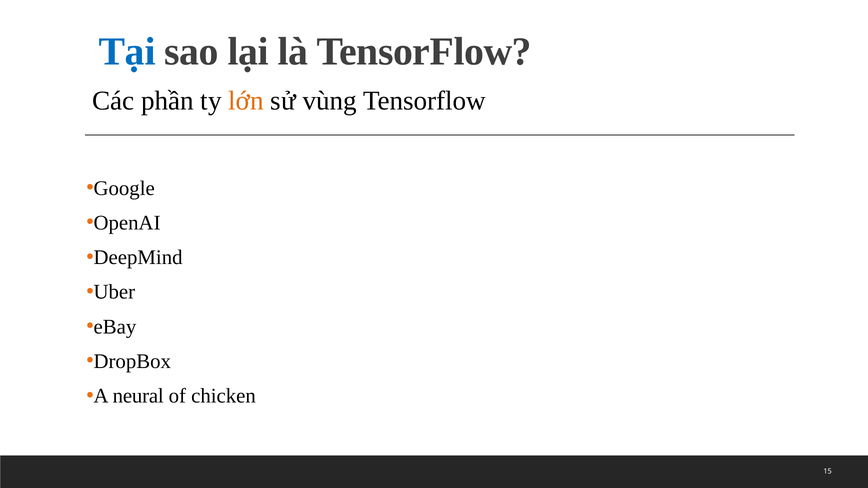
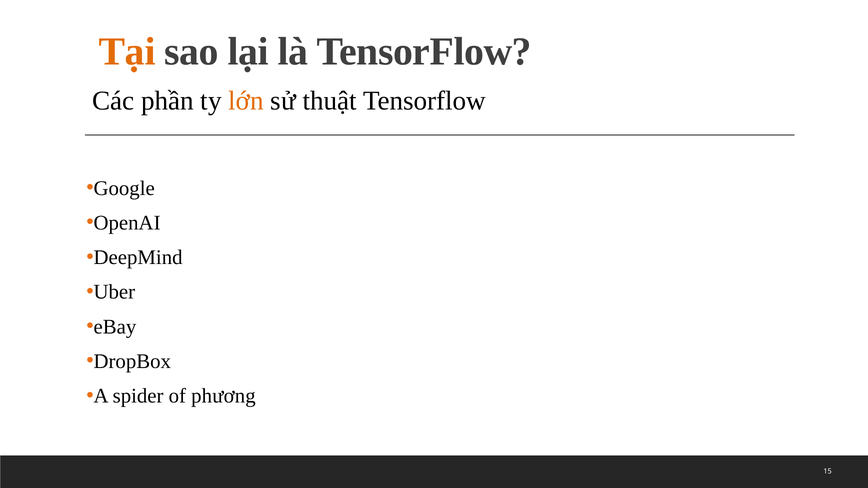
Tại colour: blue -> orange
vùng: vùng -> thuật
neural: neural -> spider
chicken: chicken -> phương
